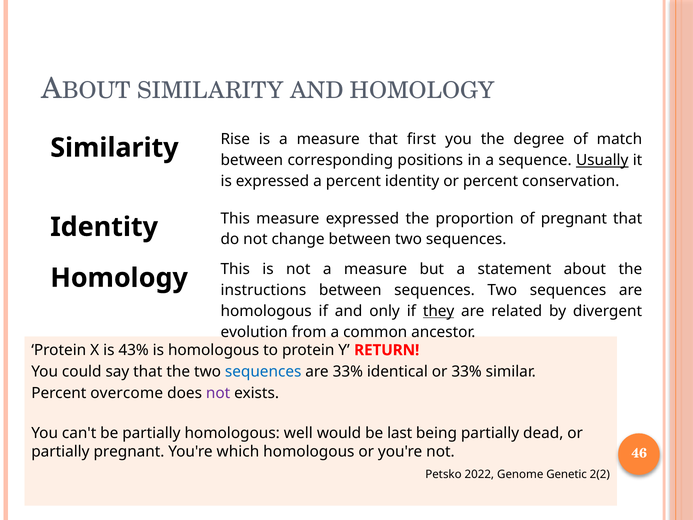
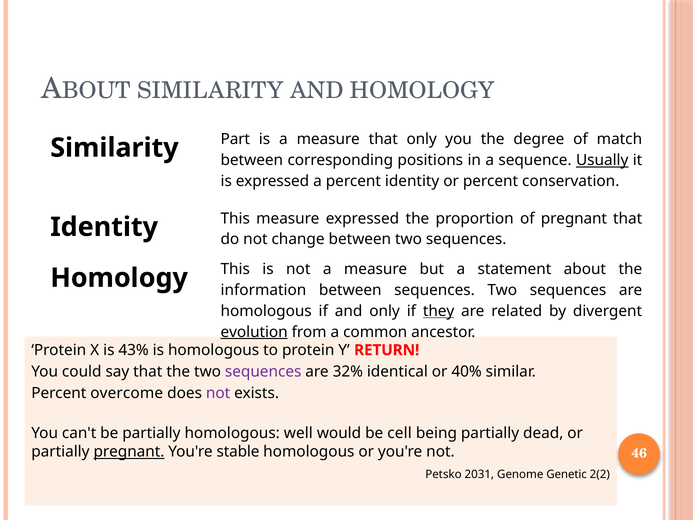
Rise: Rise -> Part
that first: first -> only
instructions: instructions -> information
evolution underline: none -> present
sequences at (263, 372) colour: blue -> purple
are 33%: 33% -> 32%
or 33%: 33% -> 40%
last: last -> cell
pregnant at (129, 452) underline: none -> present
which: which -> stable
2022: 2022 -> 2031
